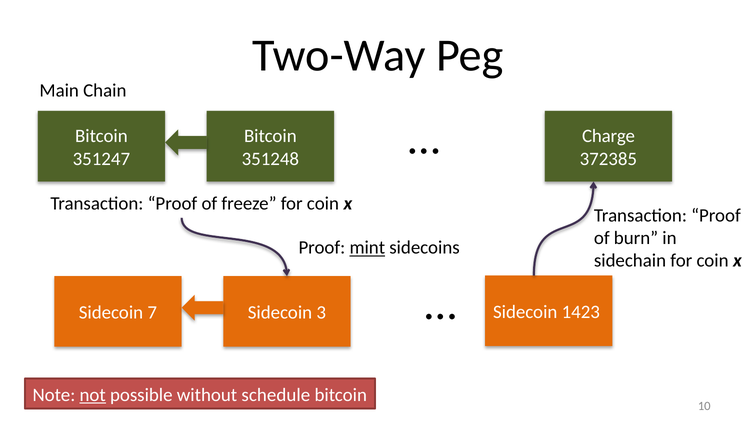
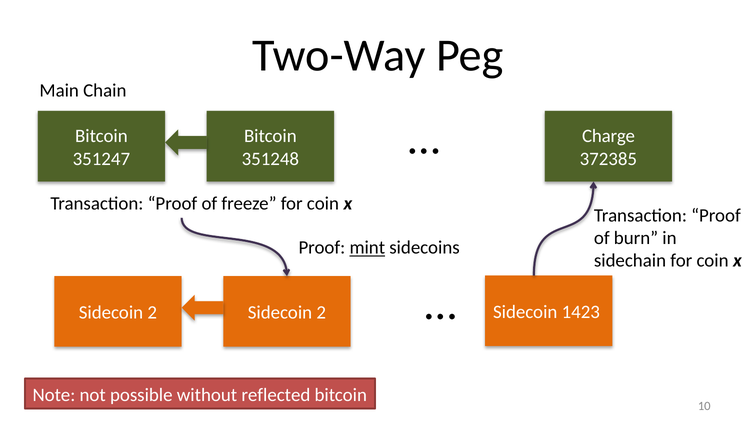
7 at (152, 313): 7 -> 2
3 at (321, 313): 3 -> 2
not underline: present -> none
schedule: schedule -> reflected
